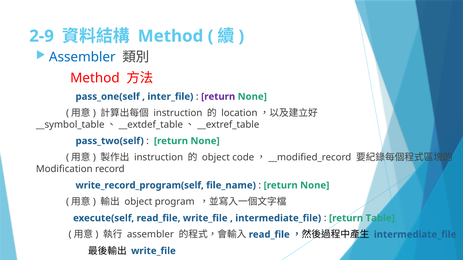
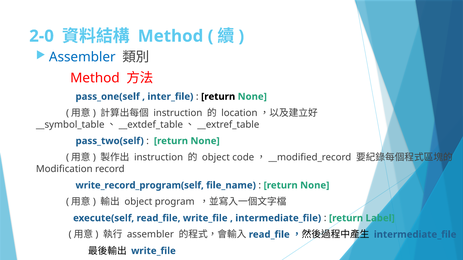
2-9: 2-9 -> 2-0
return at (218, 97) colour: purple -> black
Table: Table -> Label
